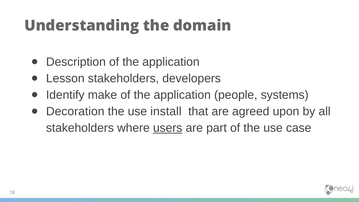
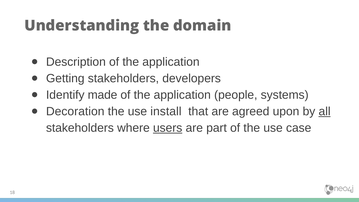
Lesson: Lesson -> Getting
make: make -> made
all underline: none -> present
